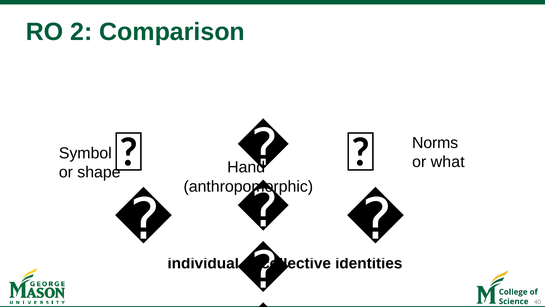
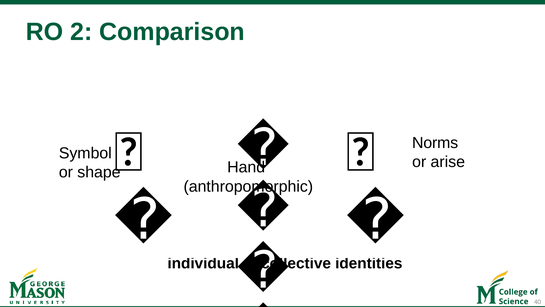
what: what -> arise
